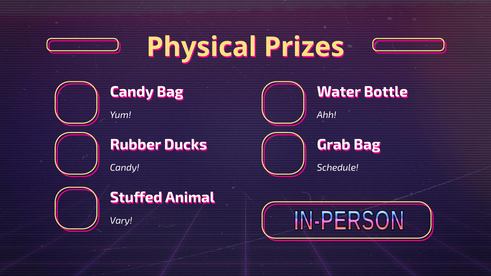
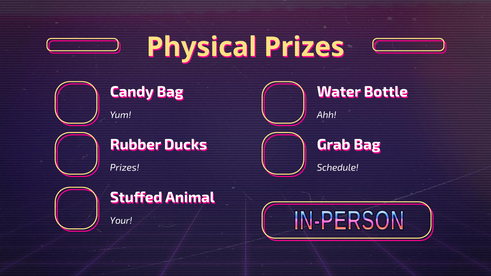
Candy at (125, 168): Candy -> Prizes
Vary: Vary -> Your
